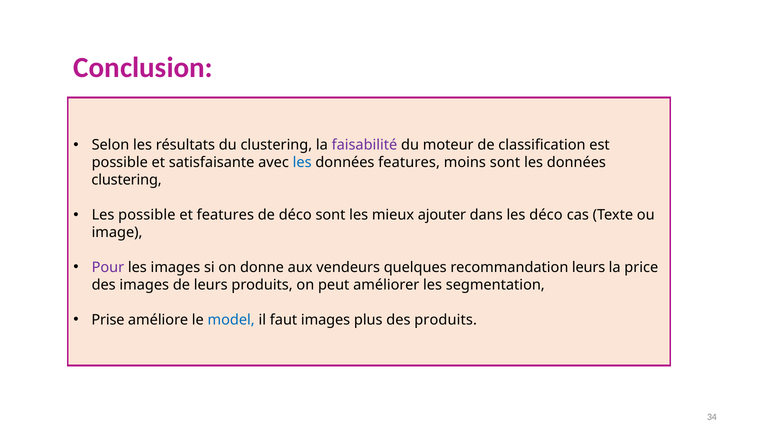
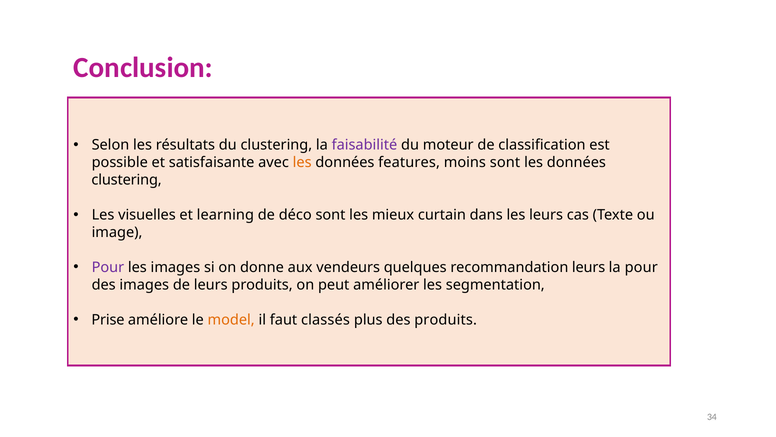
les at (302, 162) colour: blue -> orange
Les possible: possible -> visuelles
et features: features -> learning
ajouter: ajouter -> curtain
les déco: déco -> leurs
la price: price -> pour
model colour: blue -> orange
faut images: images -> classés
